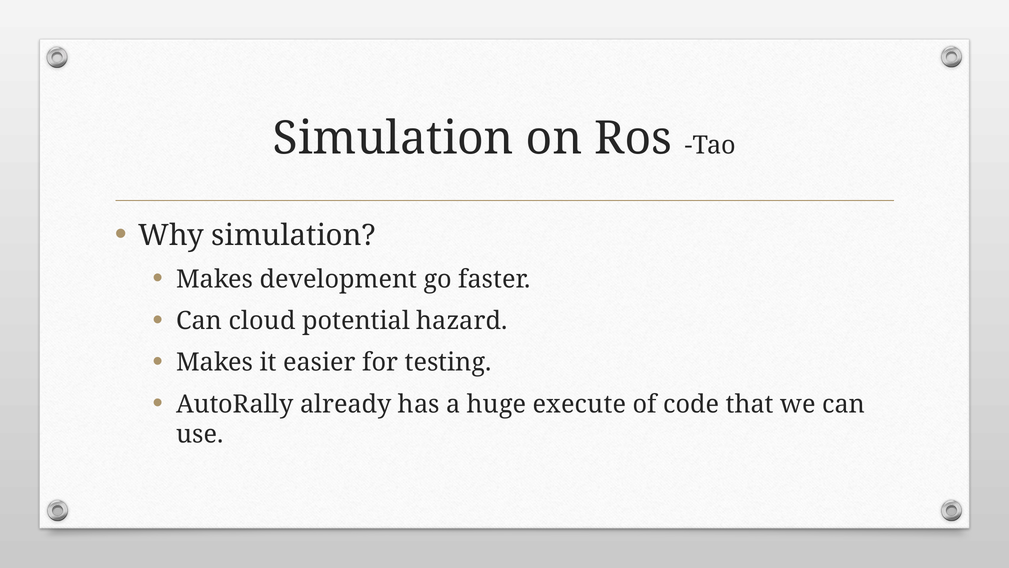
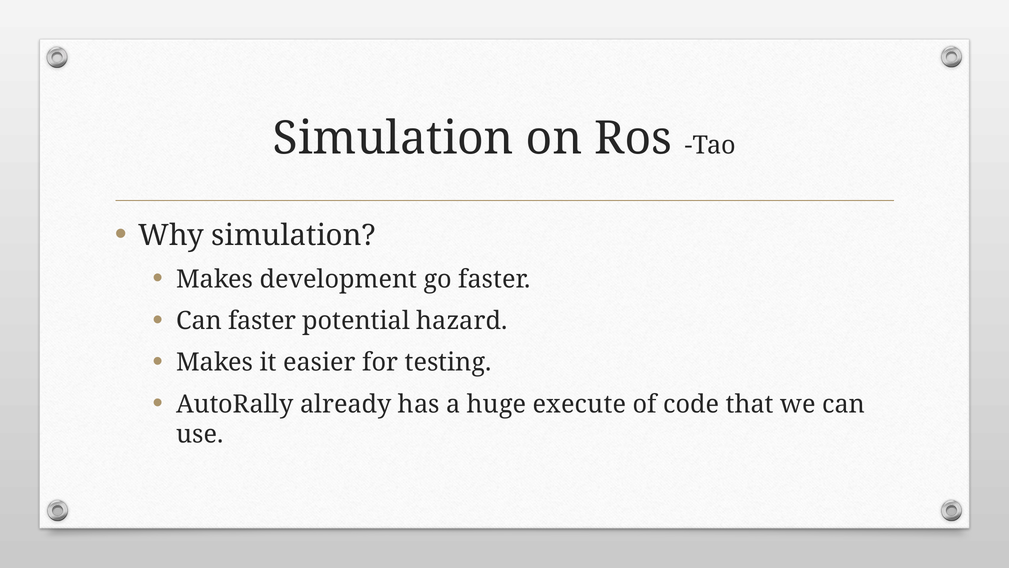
Can cloud: cloud -> faster
